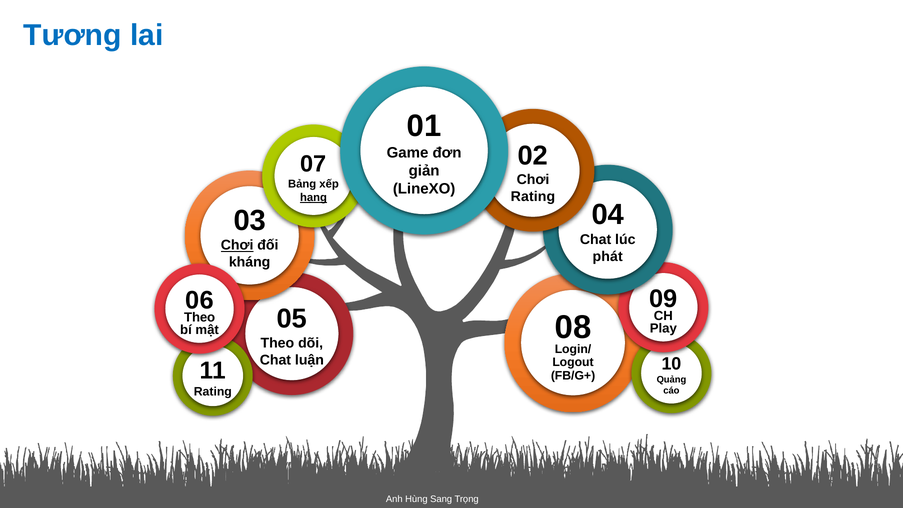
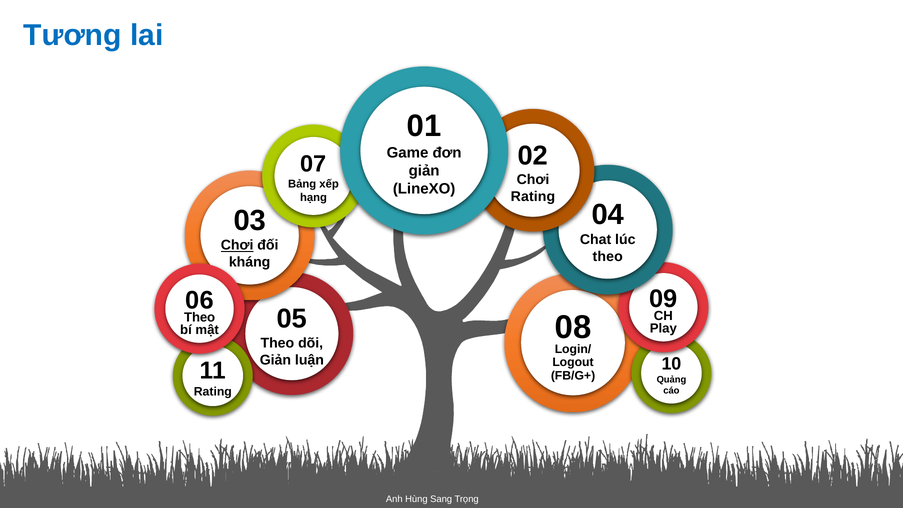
hạng underline: present -> none
phát at (608, 256): phát -> theo
Chat at (275, 360): Chat -> Giản
